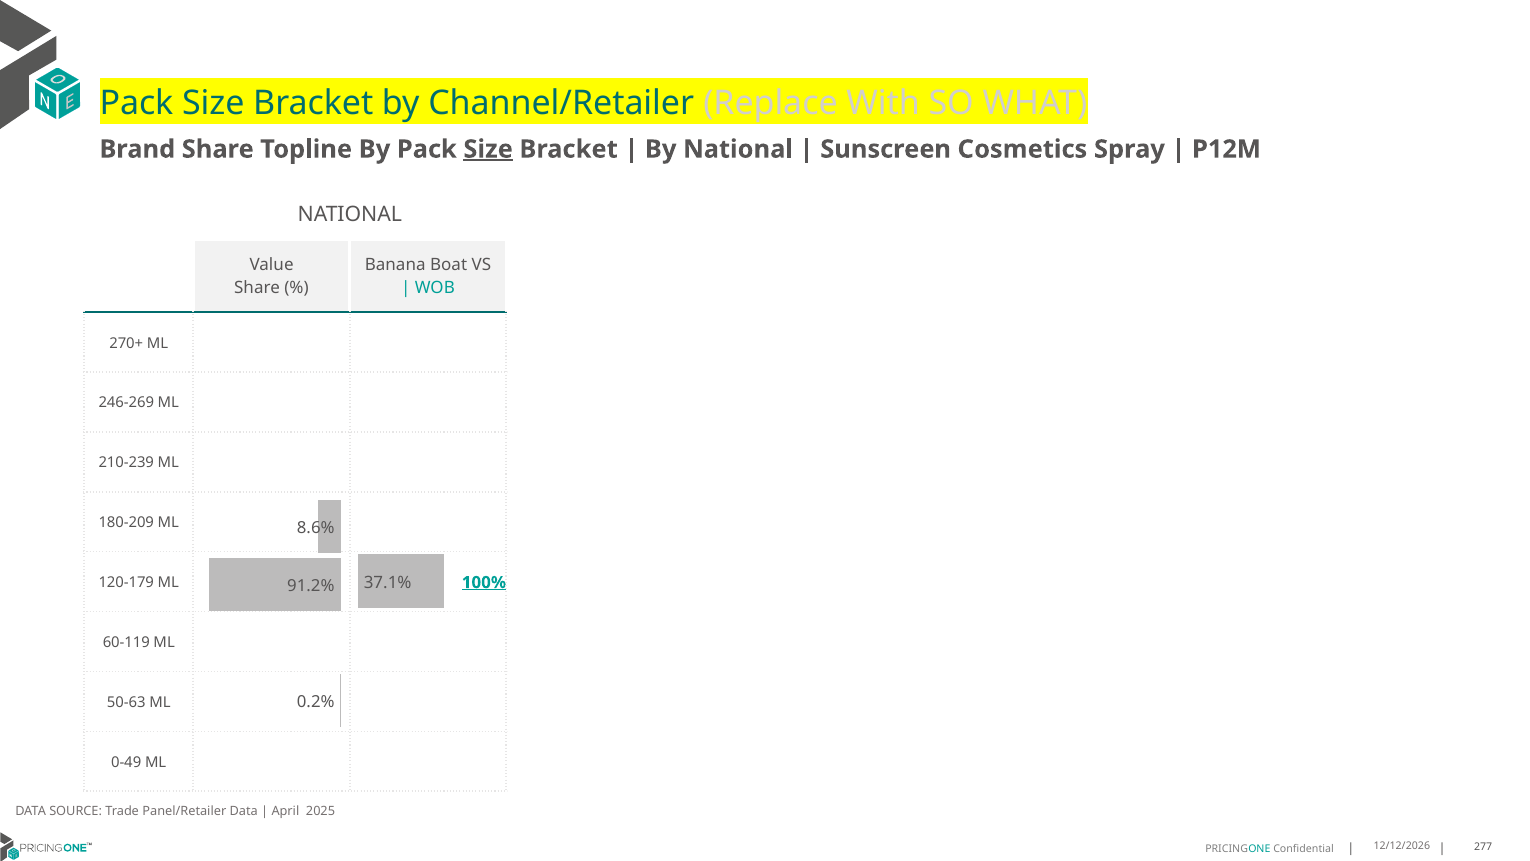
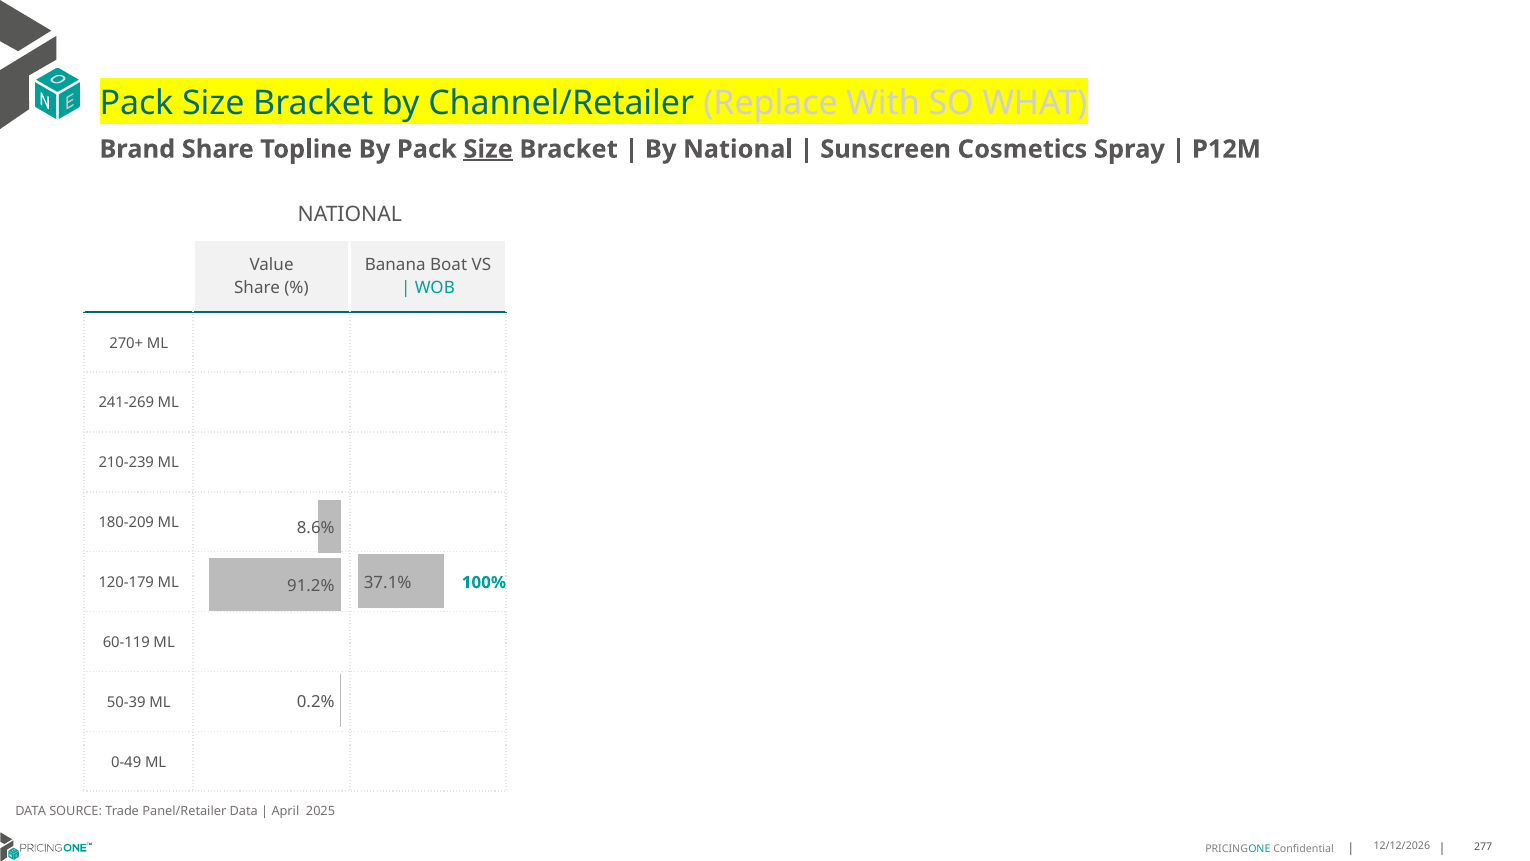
246-269: 246-269 -> 241-269
100% underline: present -> none
50-63: 50-63 -> 50-39
